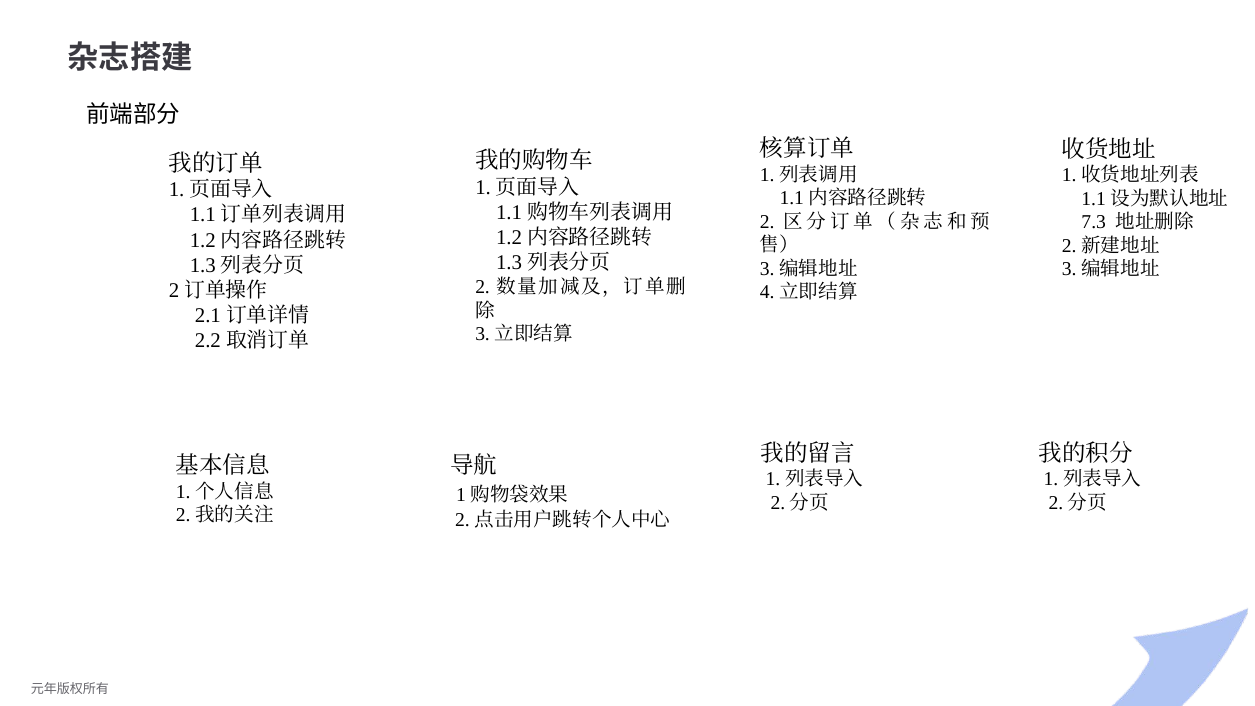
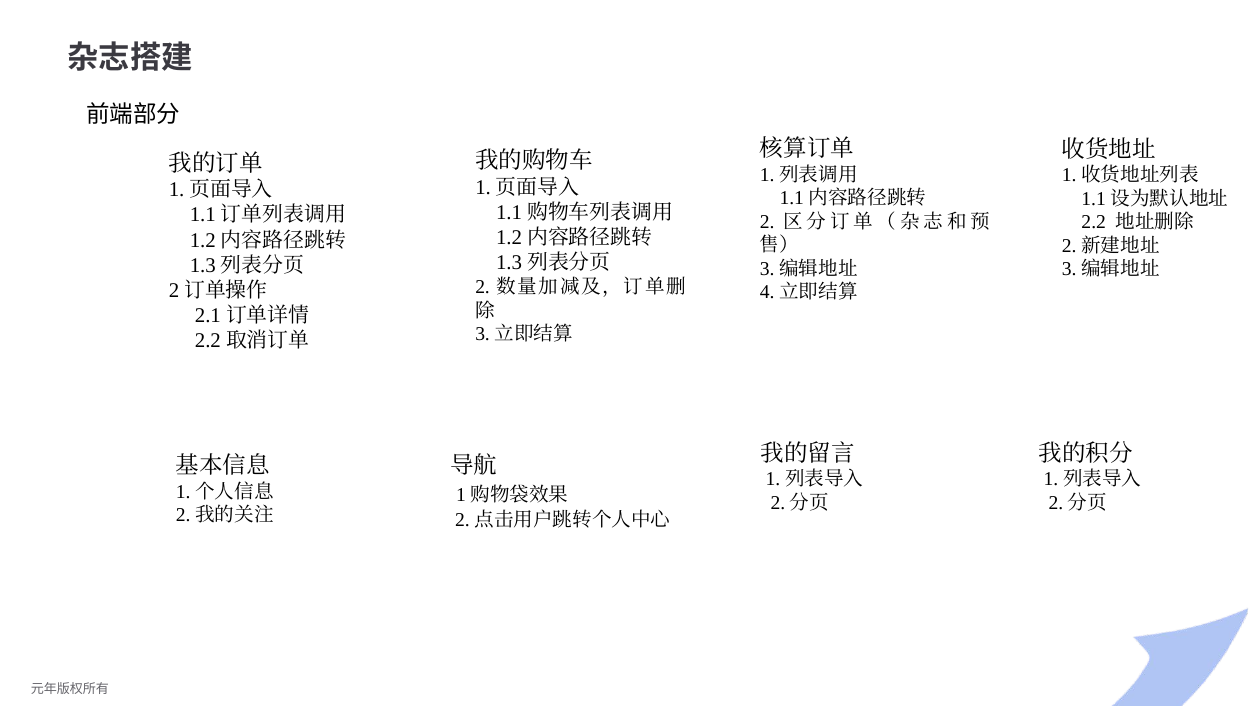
7.3: 7.3 -> 2.2
